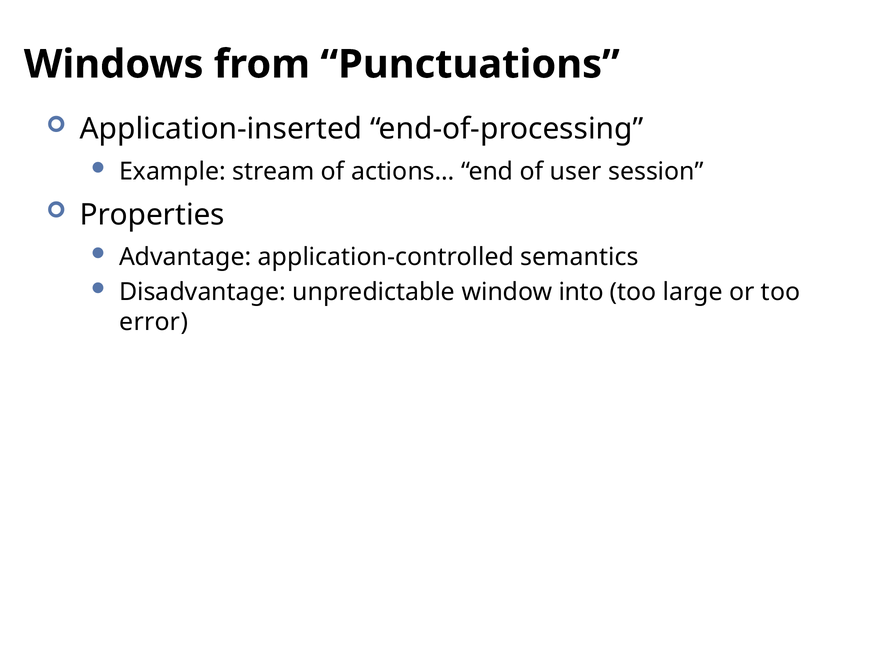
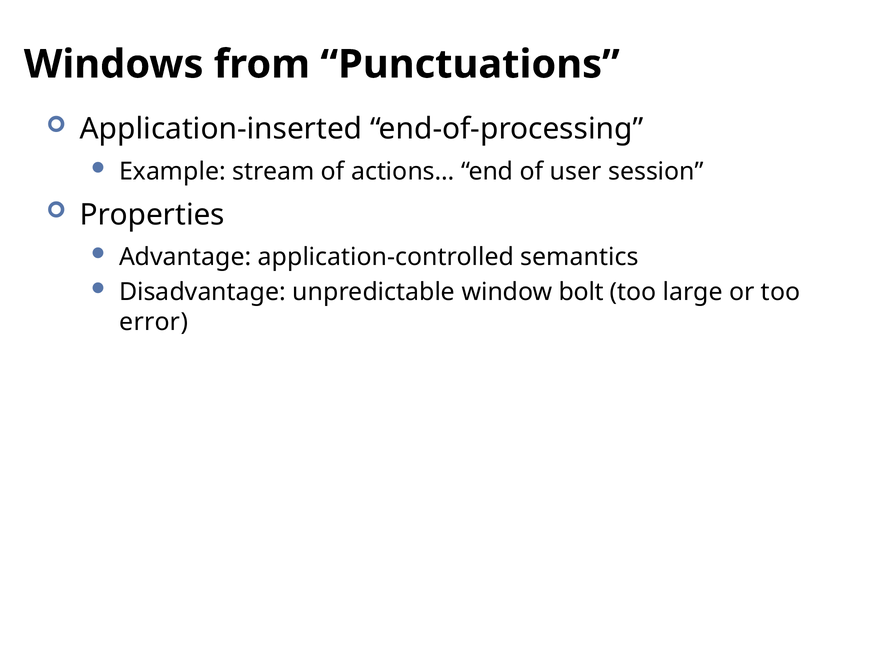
into: into -> bolt
